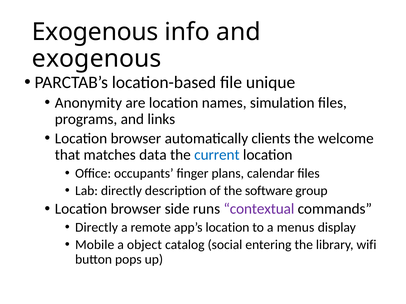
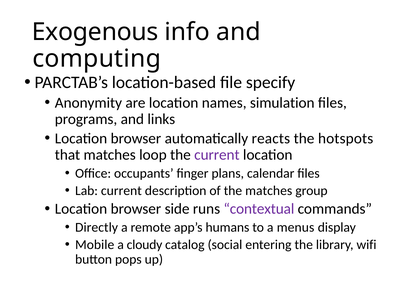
exogenous at (97, 59): exogenous -> computing
unique: unique -> specify
clients: clients -> reacts
welcome: welcome -> hotspots
data: data -> loop
current at (217, 155) colour: blue -> purple
Lab directly: directly -> current
the software: software -> matches
app’s location: location -> humans
object: object -> cloudy
